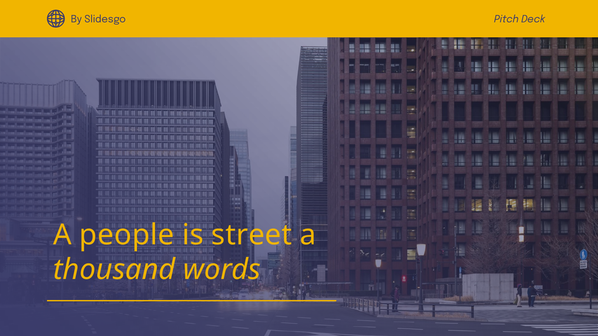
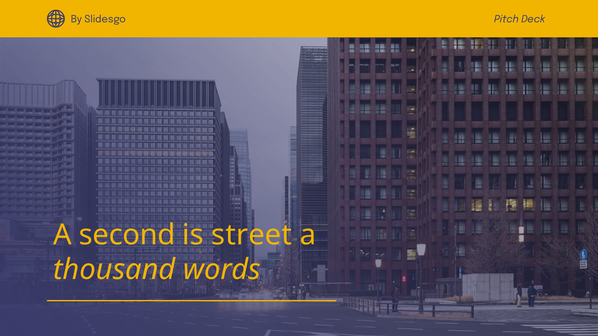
people: people -> second
